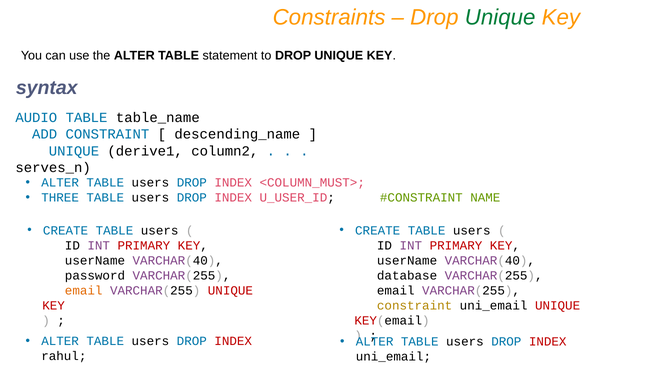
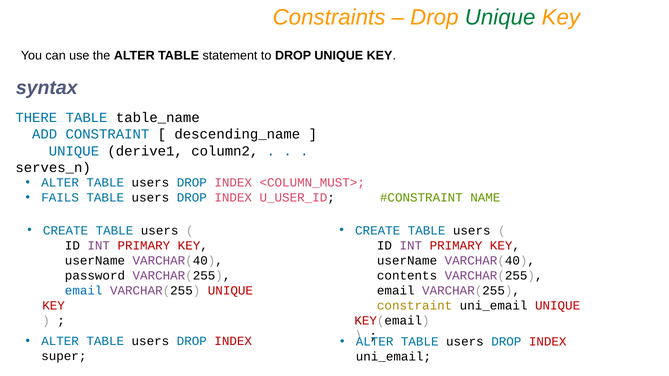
AUDIO: AUDIO -> THERE
THREE: THREE -> FAILS
database: database -> contents
email at (84, 291) colour: orange -> blue
rahul: rahul -> super
